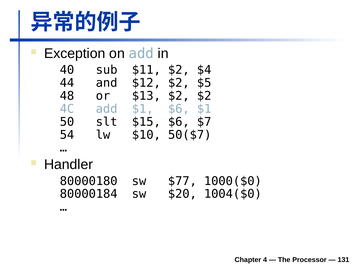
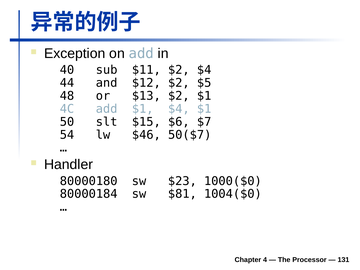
$2 $2: $2 -> $1
$1 $6: $6 -> $4
$10: $10 -> $46
$77: $77 -> $23
$20: $20 -> $81
